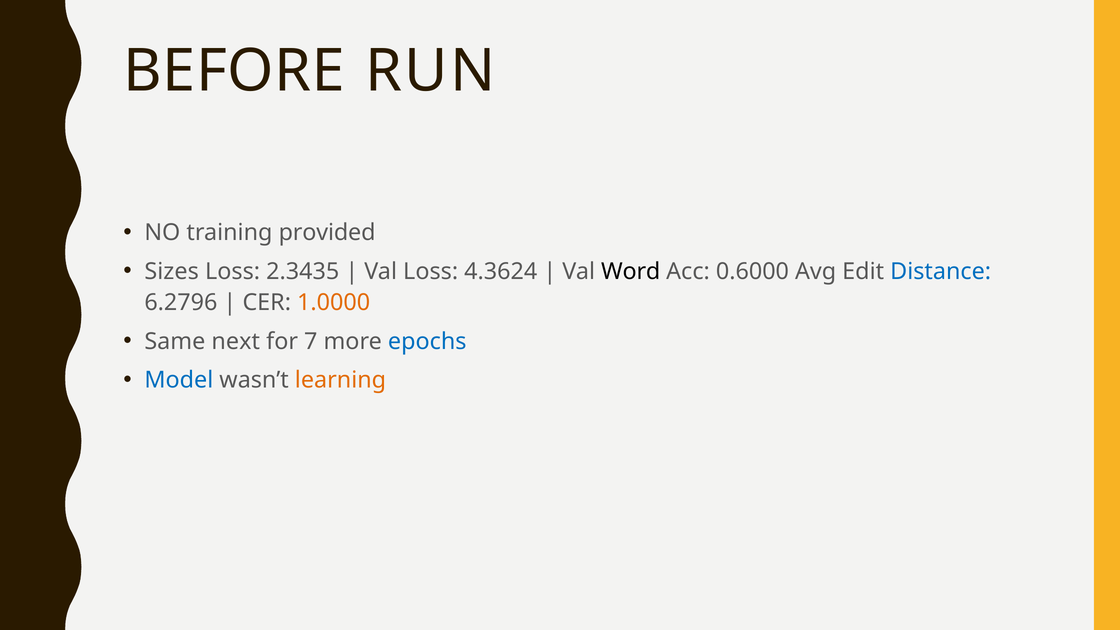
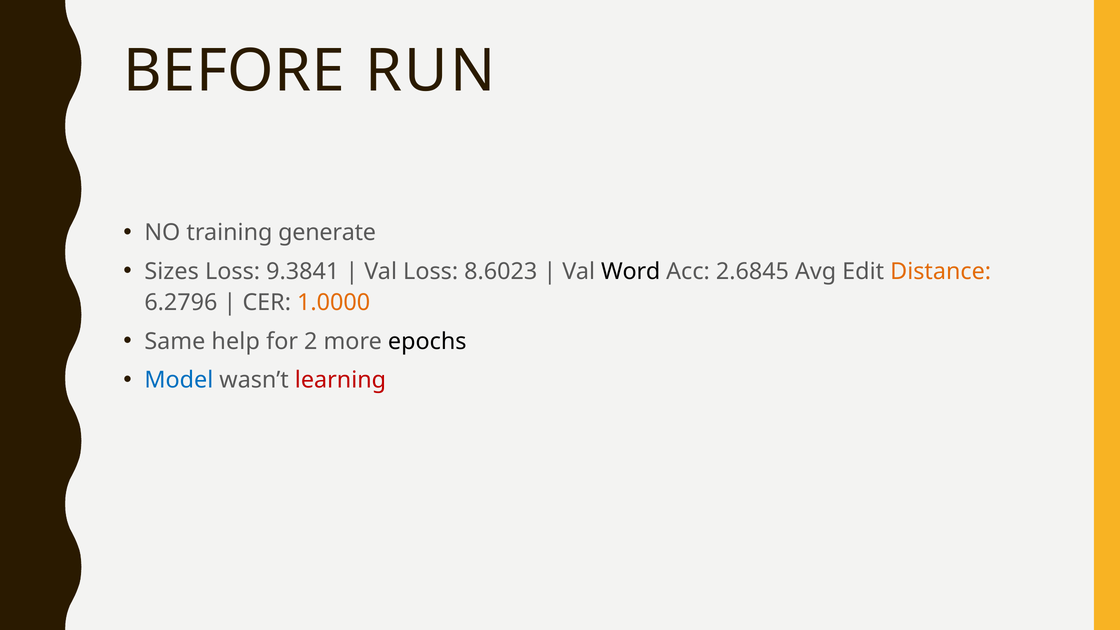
provided: provided -> generate
2.3435: 2.3435 -> 9.3841
4.3624: 4.3624 -> 8.6023
0.6000: 0.6000 -> 2.6845
Distance colour: blue -> orange
next: next -> help
7: 7 -> 2
epochs colour: blue -> black
learning colour: orange -> red
